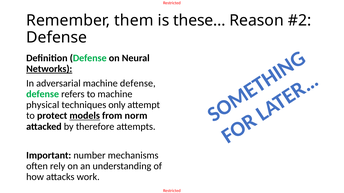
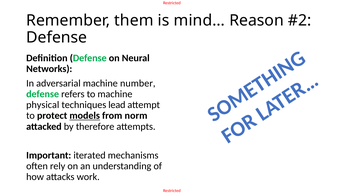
these…: these… -> mind…
Networks underline: present -> none
machine defense: defense -> number
only: only -> lead
number: number -> iterated
